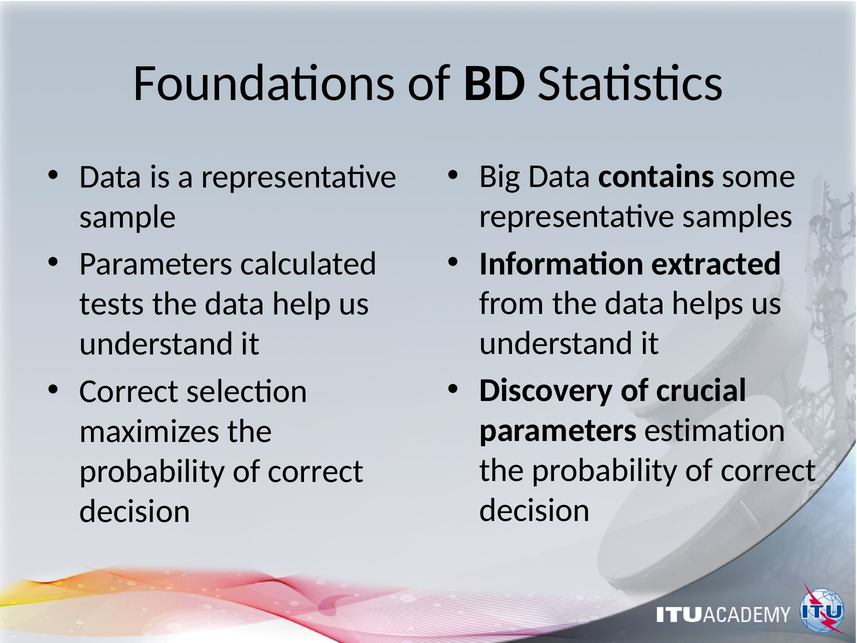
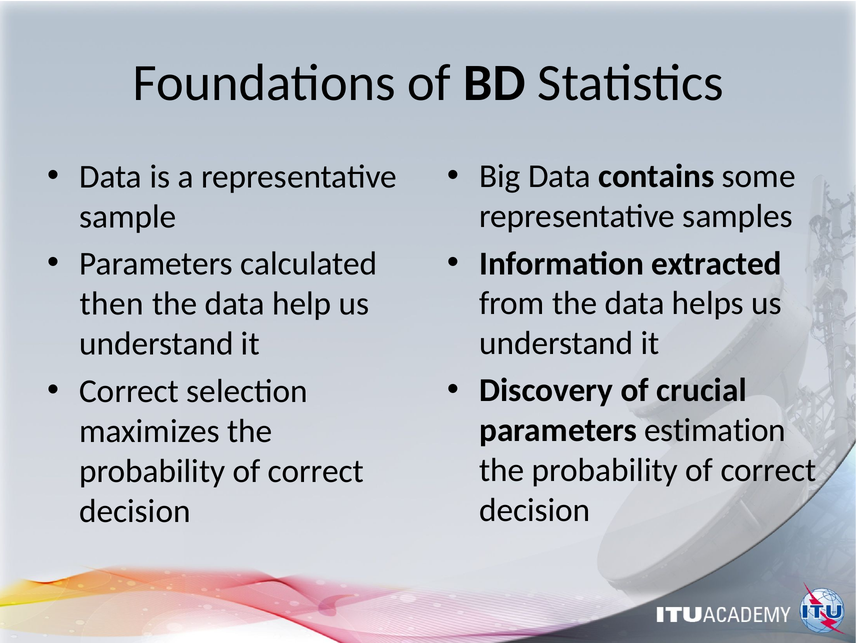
tests: tests -> then
